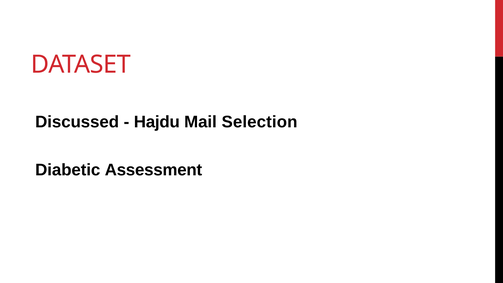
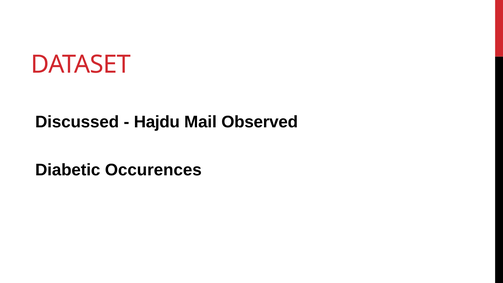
Selection: Selection -> Observed
Assessment: Assessment -> Occurences
